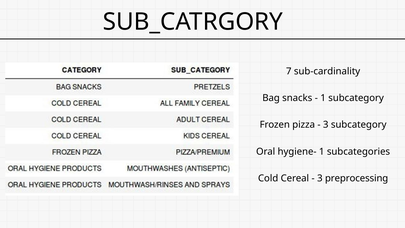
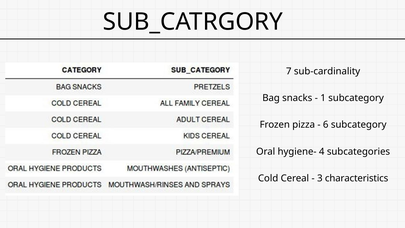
3 at (326, 125): 3 -> 6
hygiene- 1: 1 -> 4
preprocessing: preprocessing -> characteristics
